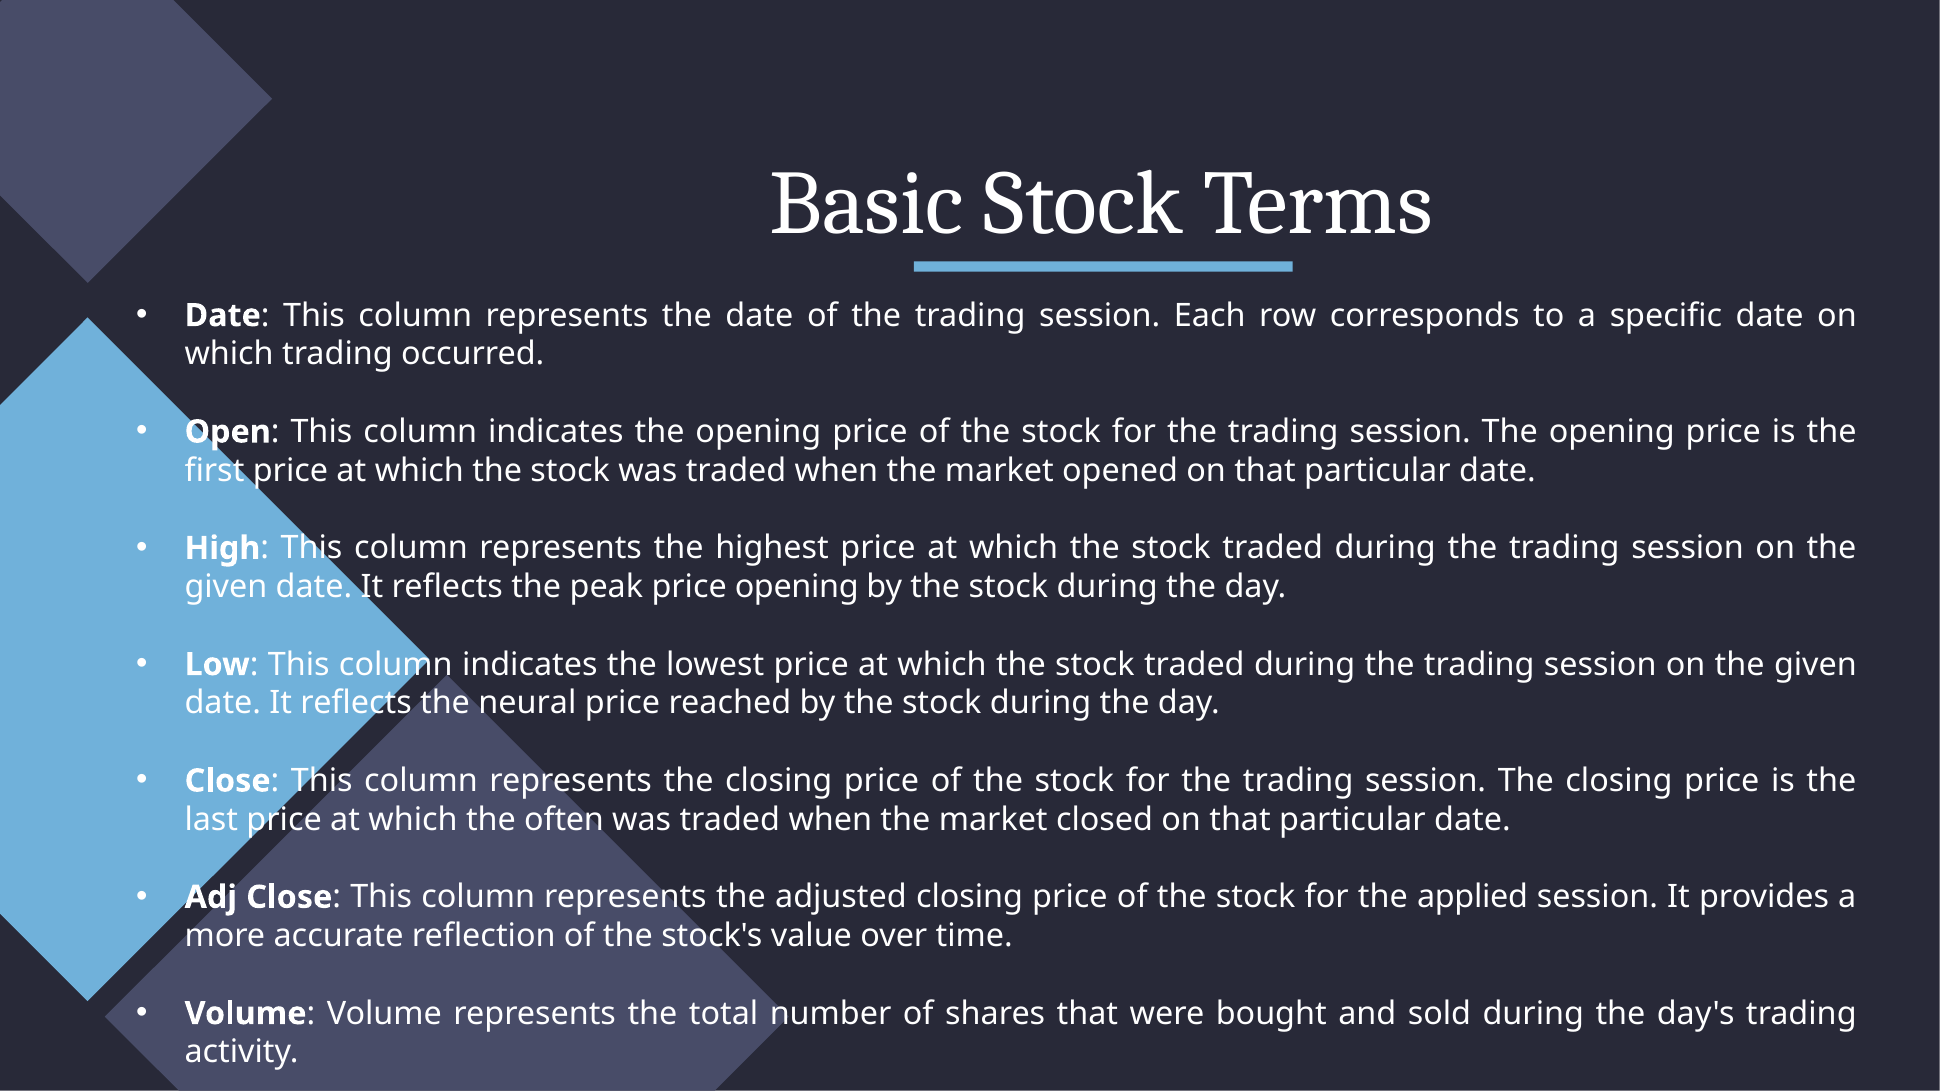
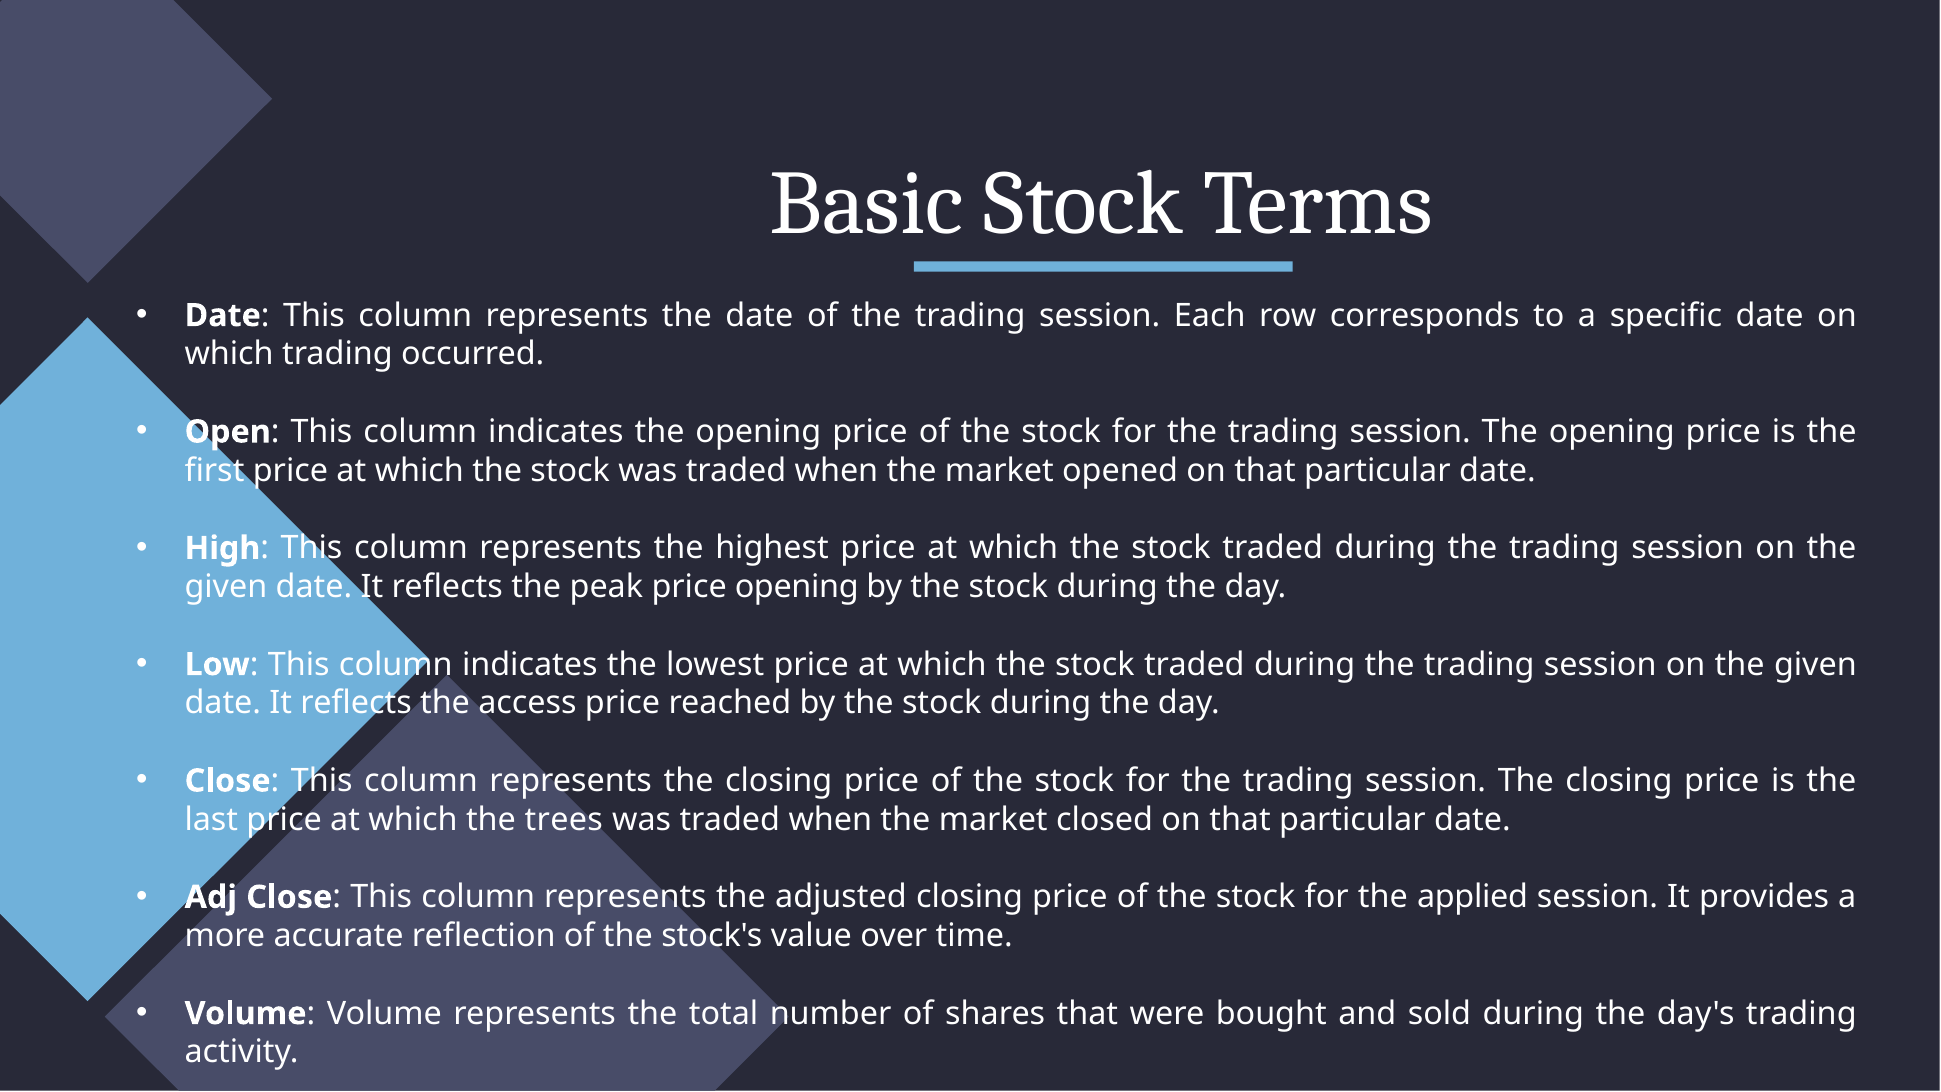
neural: neural -> access
often: often -> trees
